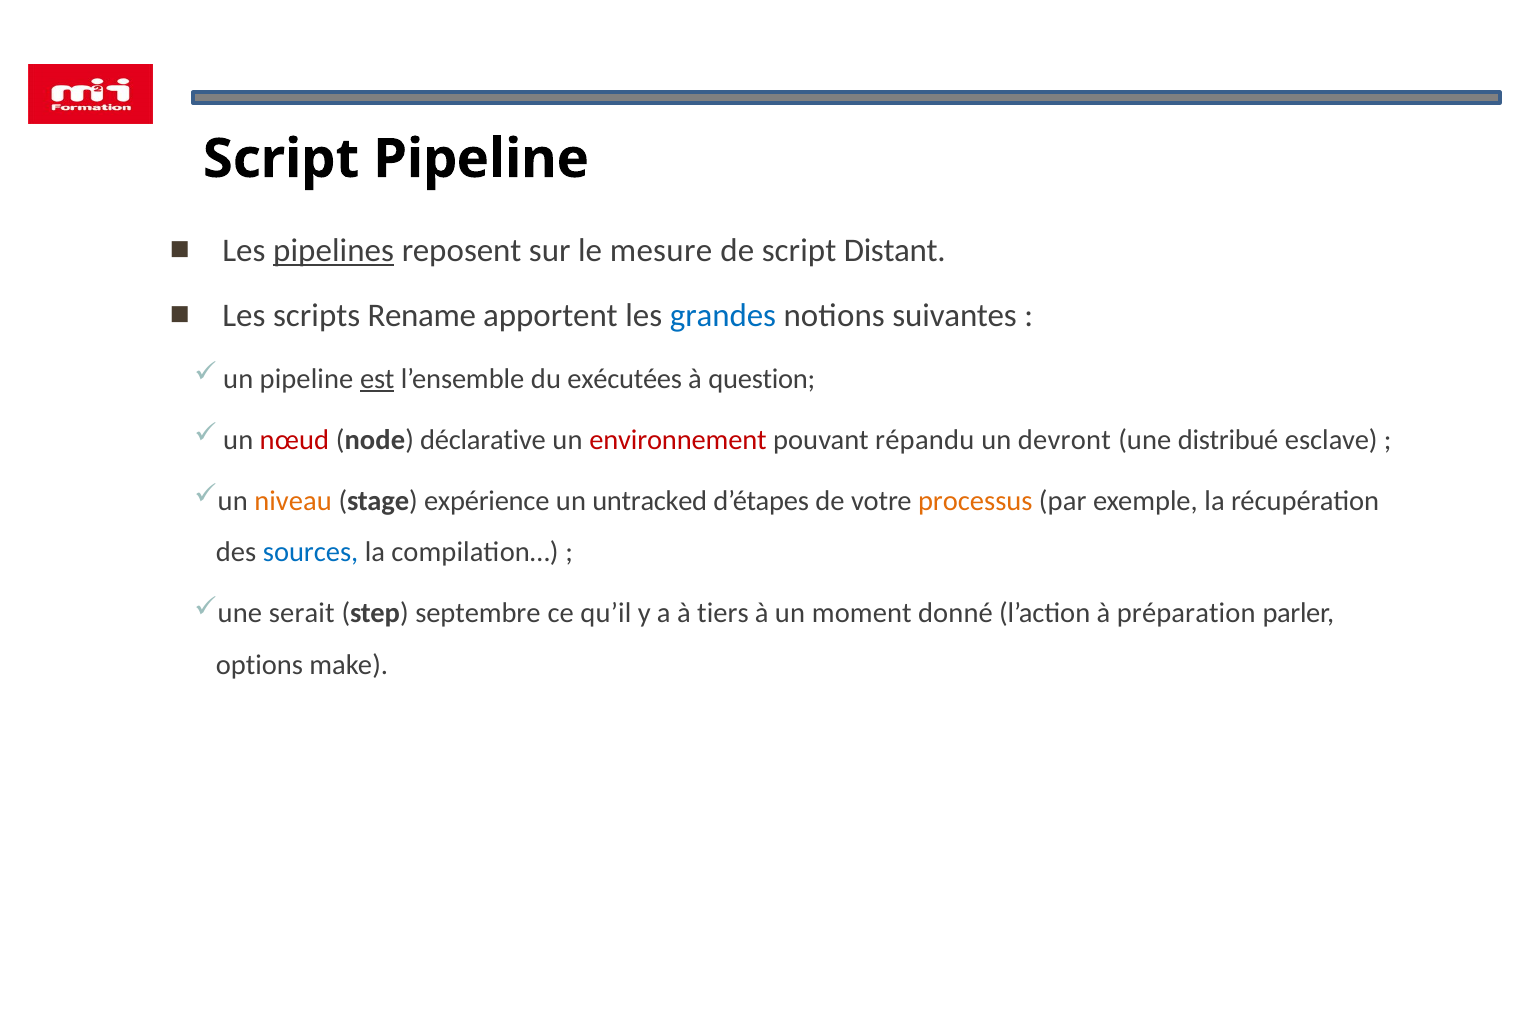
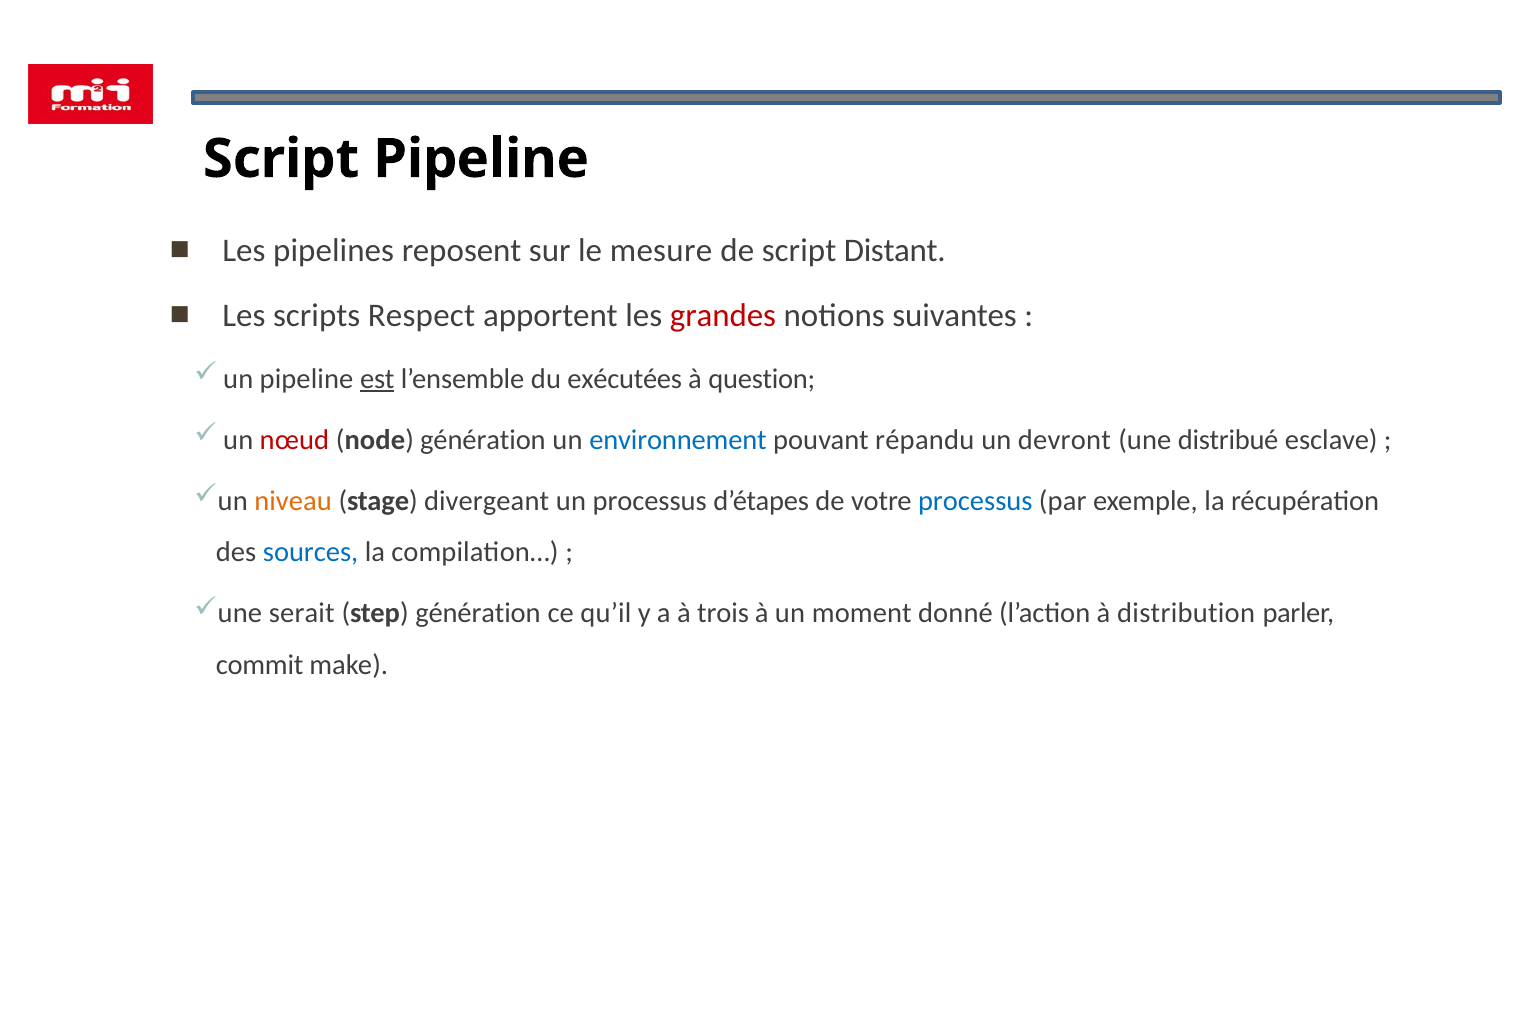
pipelines underline: present -> none
Rename: Rename -> Respect
grandes colour: blue -> red
node déclarative: déclarative -> génération
environnement colour: red -> blue
expérience: expérience -> divergeant
un untracked: untracked -> processus
processus at (975, 501) colour: orange -> blue
step septembre: septembre -> génération
tiers: tiers -> trois
préparation: préparation -> distribution
options: options -> commit
